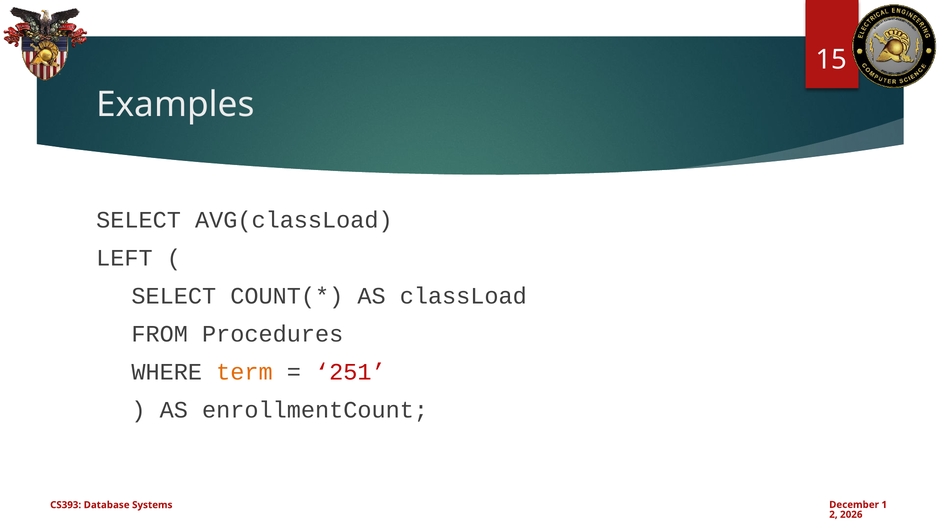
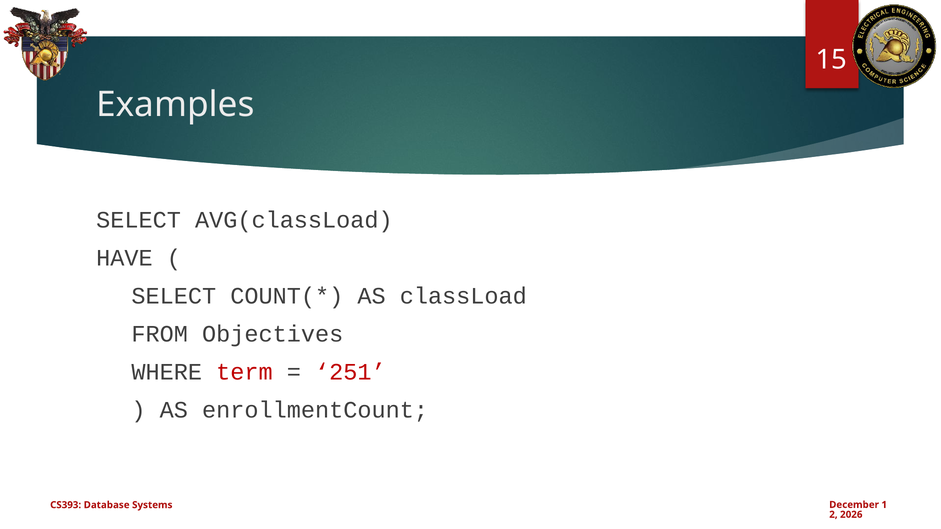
LEFT: LEFT -> HAVE
Procedures: Procedures -> Objectives
term colour: orange -> red
